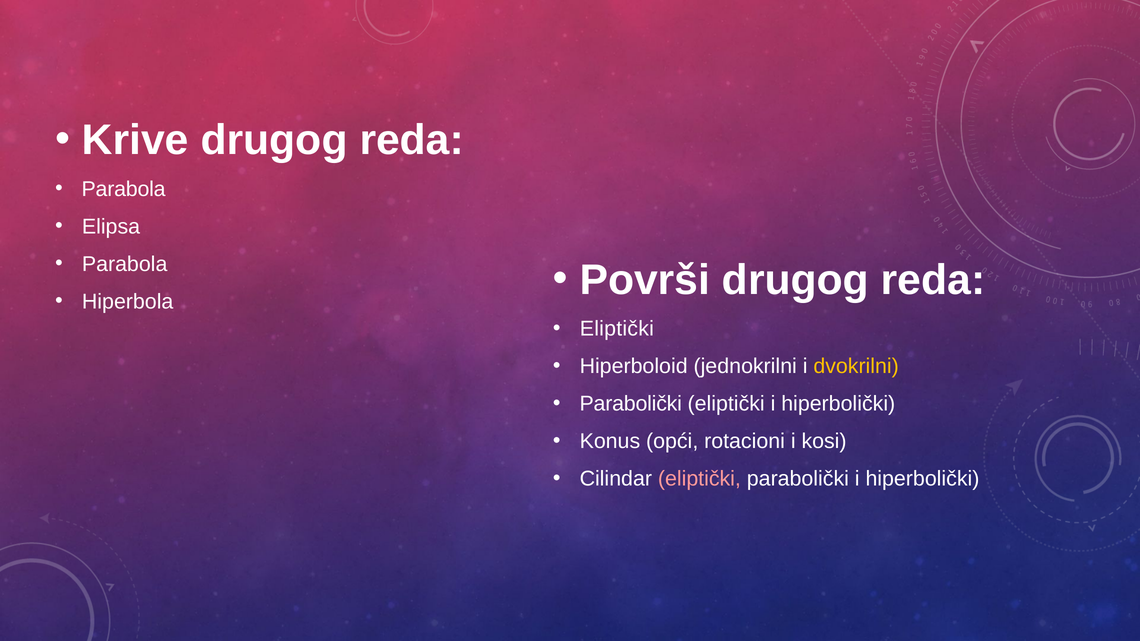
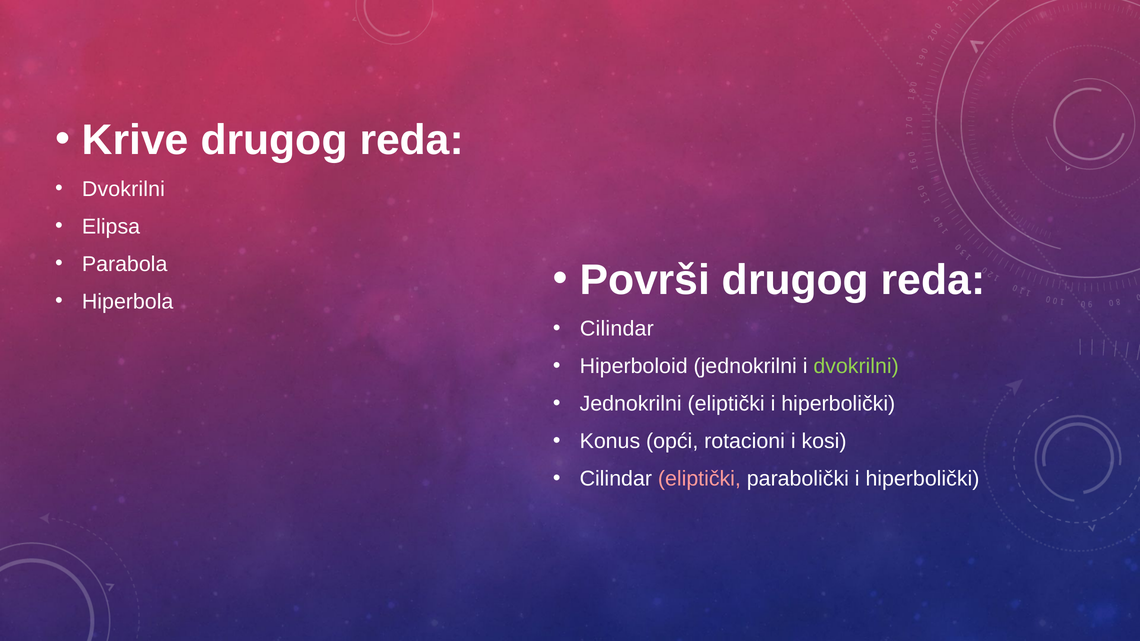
Parabola at (124, 189): Parabola -> Dvokrilni
Eliptički at (617, 329): Eliptički -> Cilindar
dvokrilni at (856, 366) colour: yellow -> light green
Parabolički at (631, 404): Parabolički -> Jednokrilni
